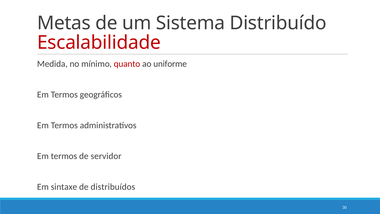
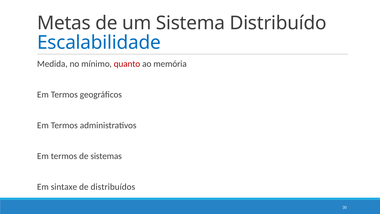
Escalabilidade colour: red -> blue
uniforme: uniforme -> memória
servidor: servidor -> sistemas
